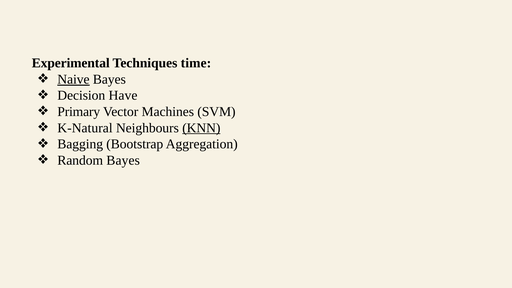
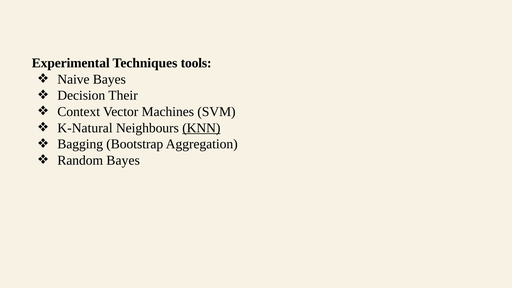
time: time -> tools
Naive underline: present -> none
Have: Have -> Their
Primary: Primary -> Context
